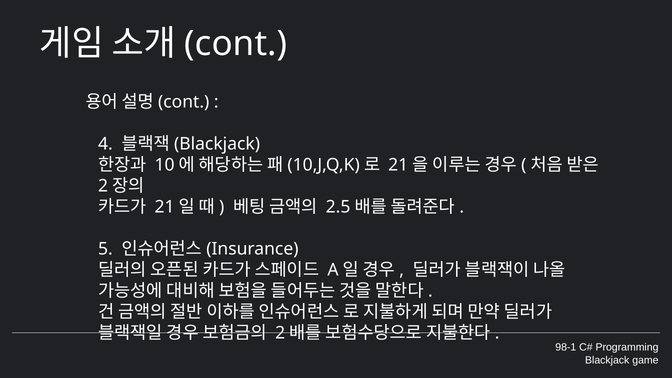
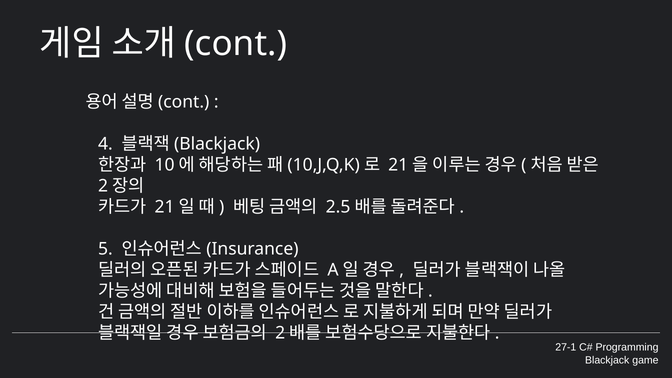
98-1: 98-1 -> 27-1
